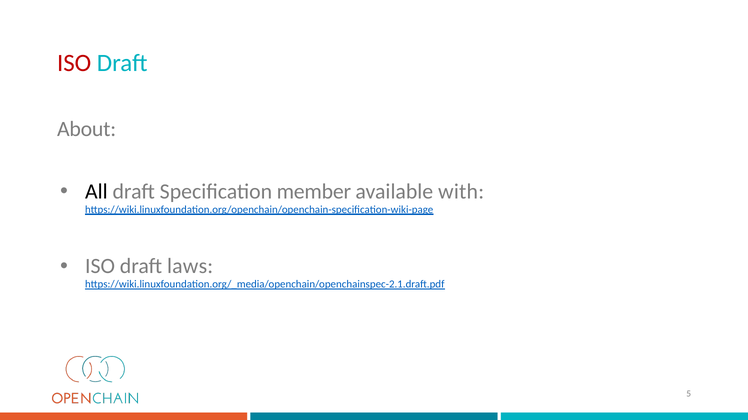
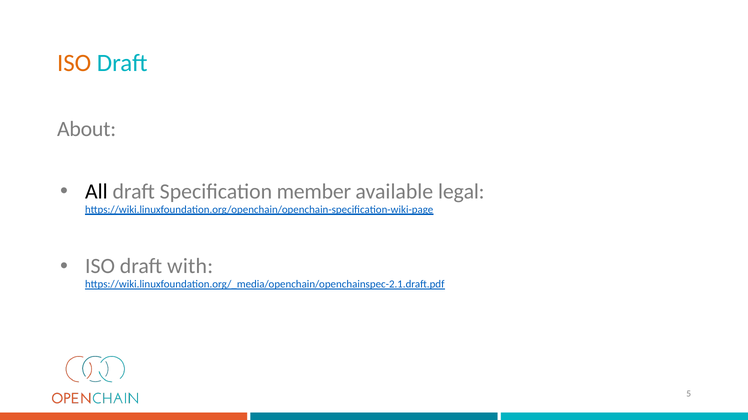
ISO at (74, 63) colour: red -> orange
with: with -> legal
laws: laws -> with
